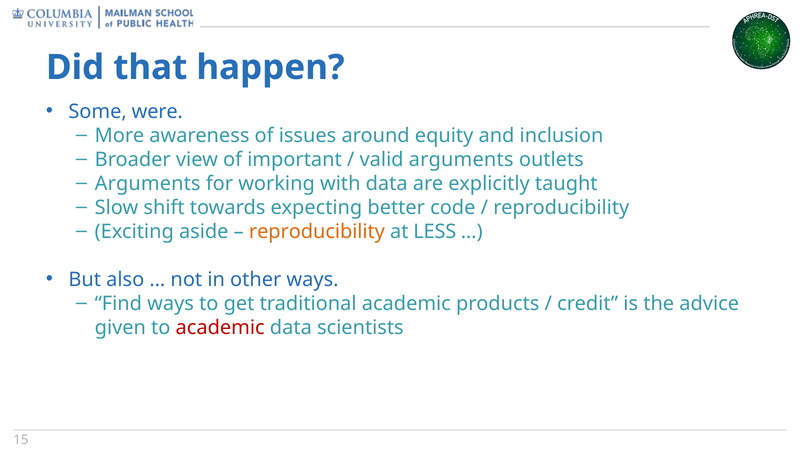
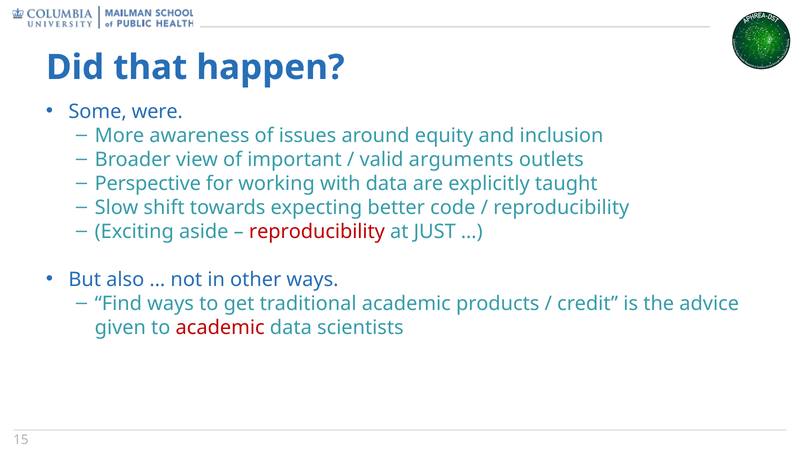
Arguments at (148, 183): Arguments -> Perspective
reproducibility at (317, 231) colour: orange -> red
LESS: LESS -> JUST
